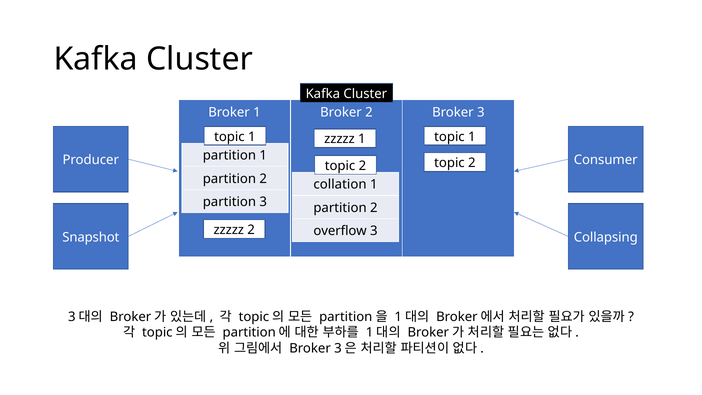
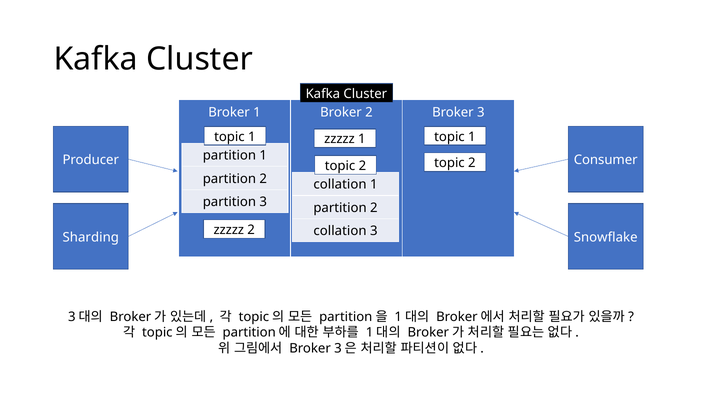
overflow at (340, 231): overflow -> collation
Snapshot: Snapshot -> Sharding
Collapsing: Collapsing -> Snowflake
